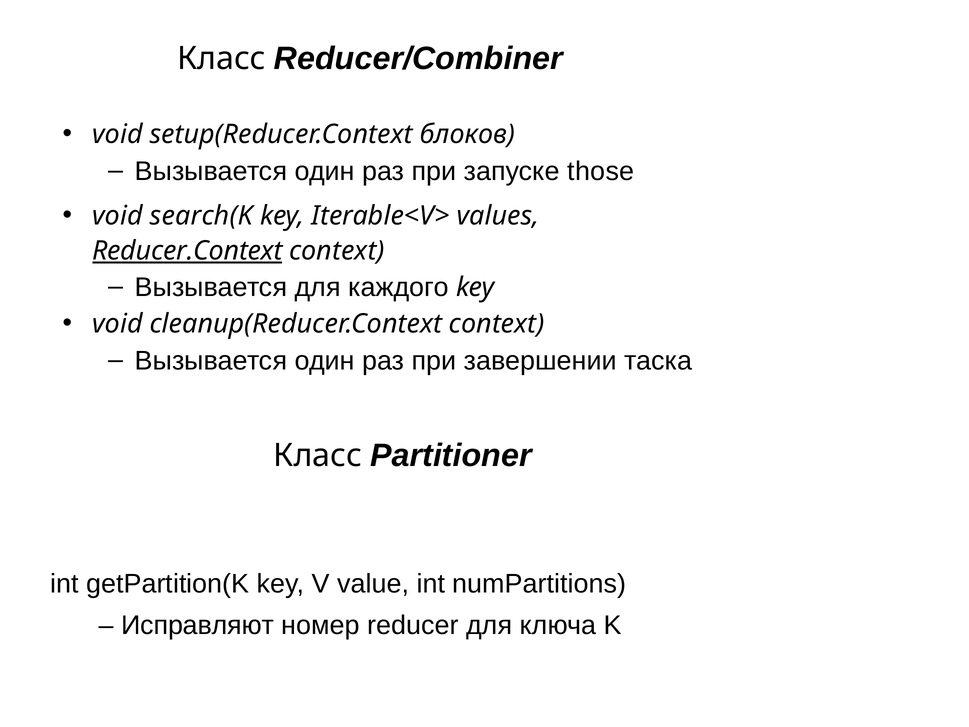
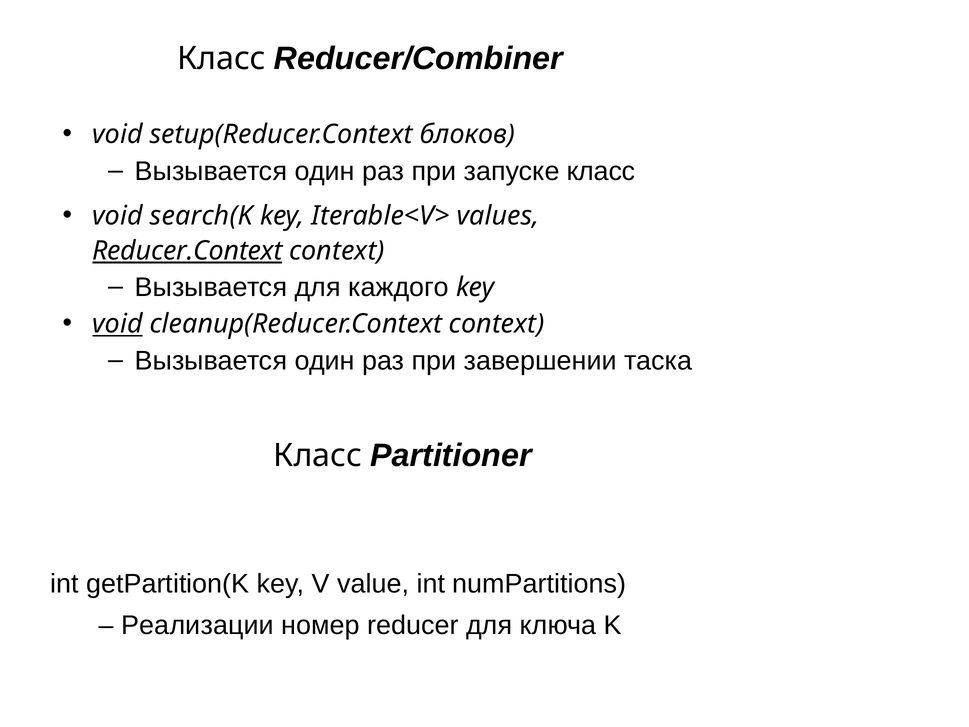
запуске those: those -> класс
void at (118, 324) underline: none -> present
Исправляют: Исправляют -> Реализации
